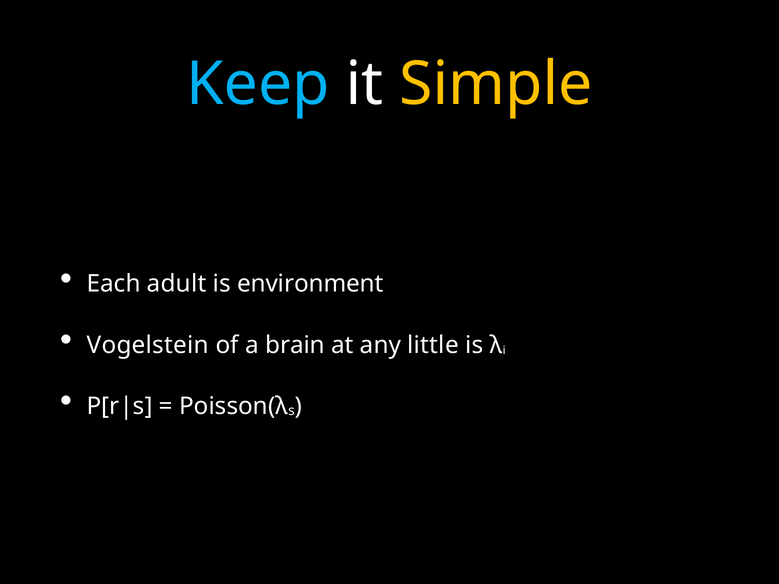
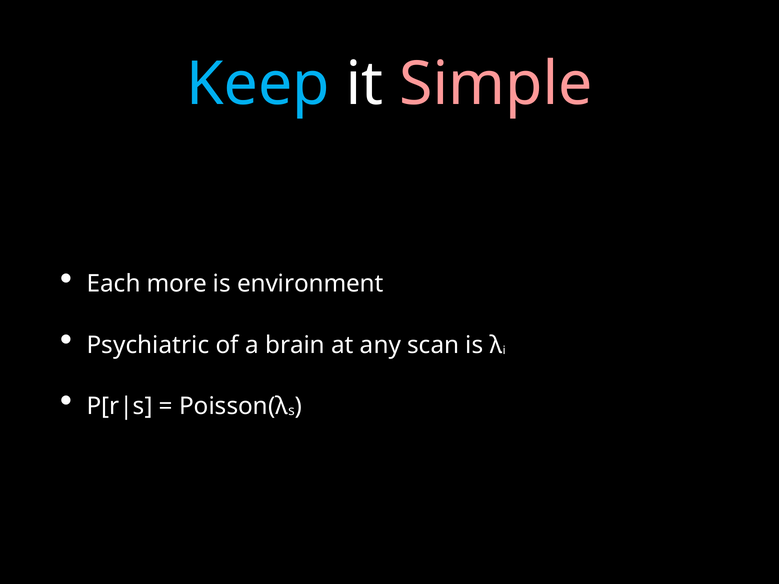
Simple colour: yellow -> pink
adult: adult -> more
Vogelstein: Vogelstein -> Psychiatric
little: little -> scan
